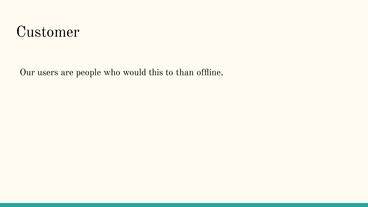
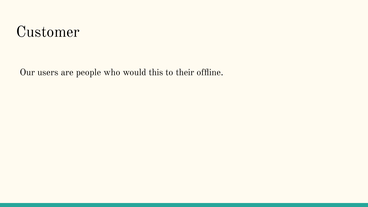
than: than -> their
